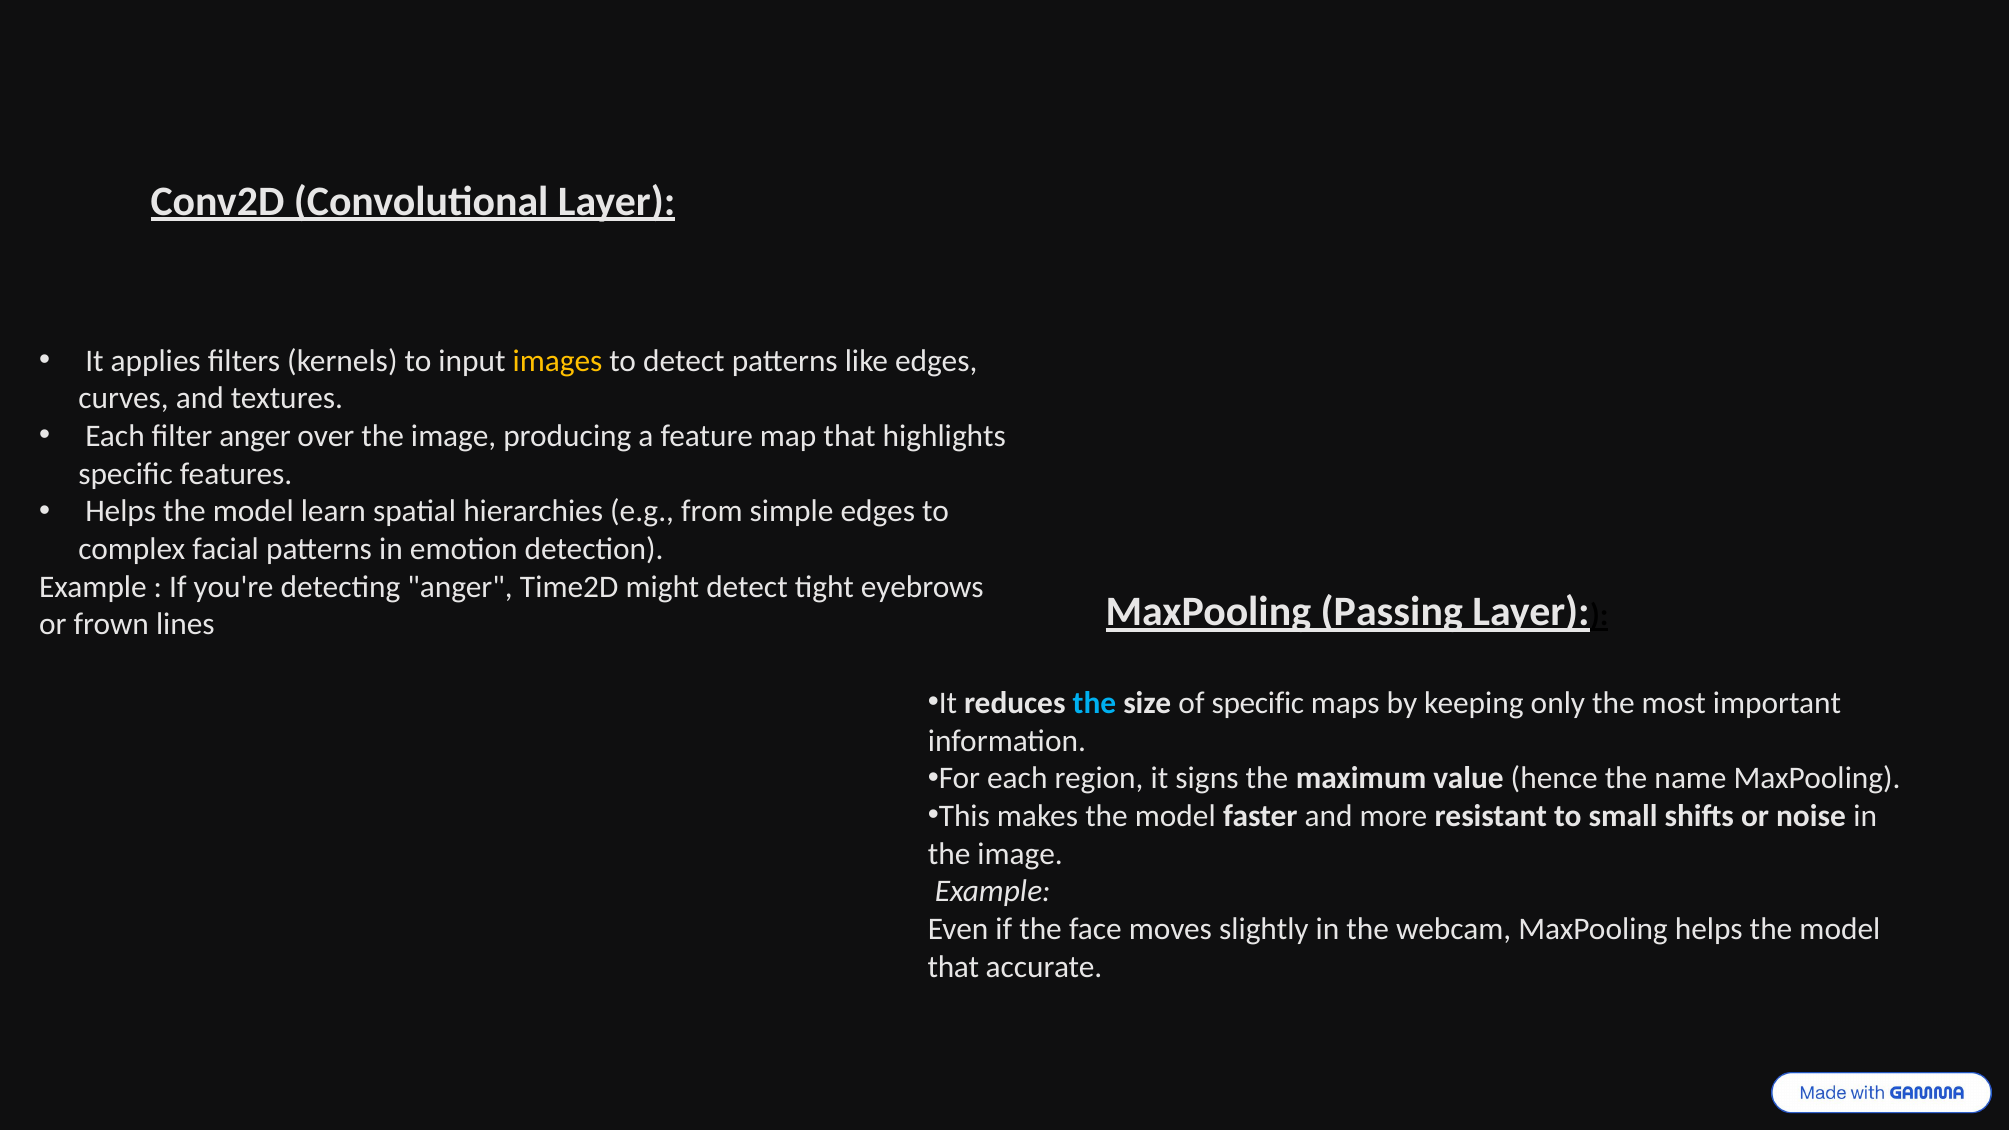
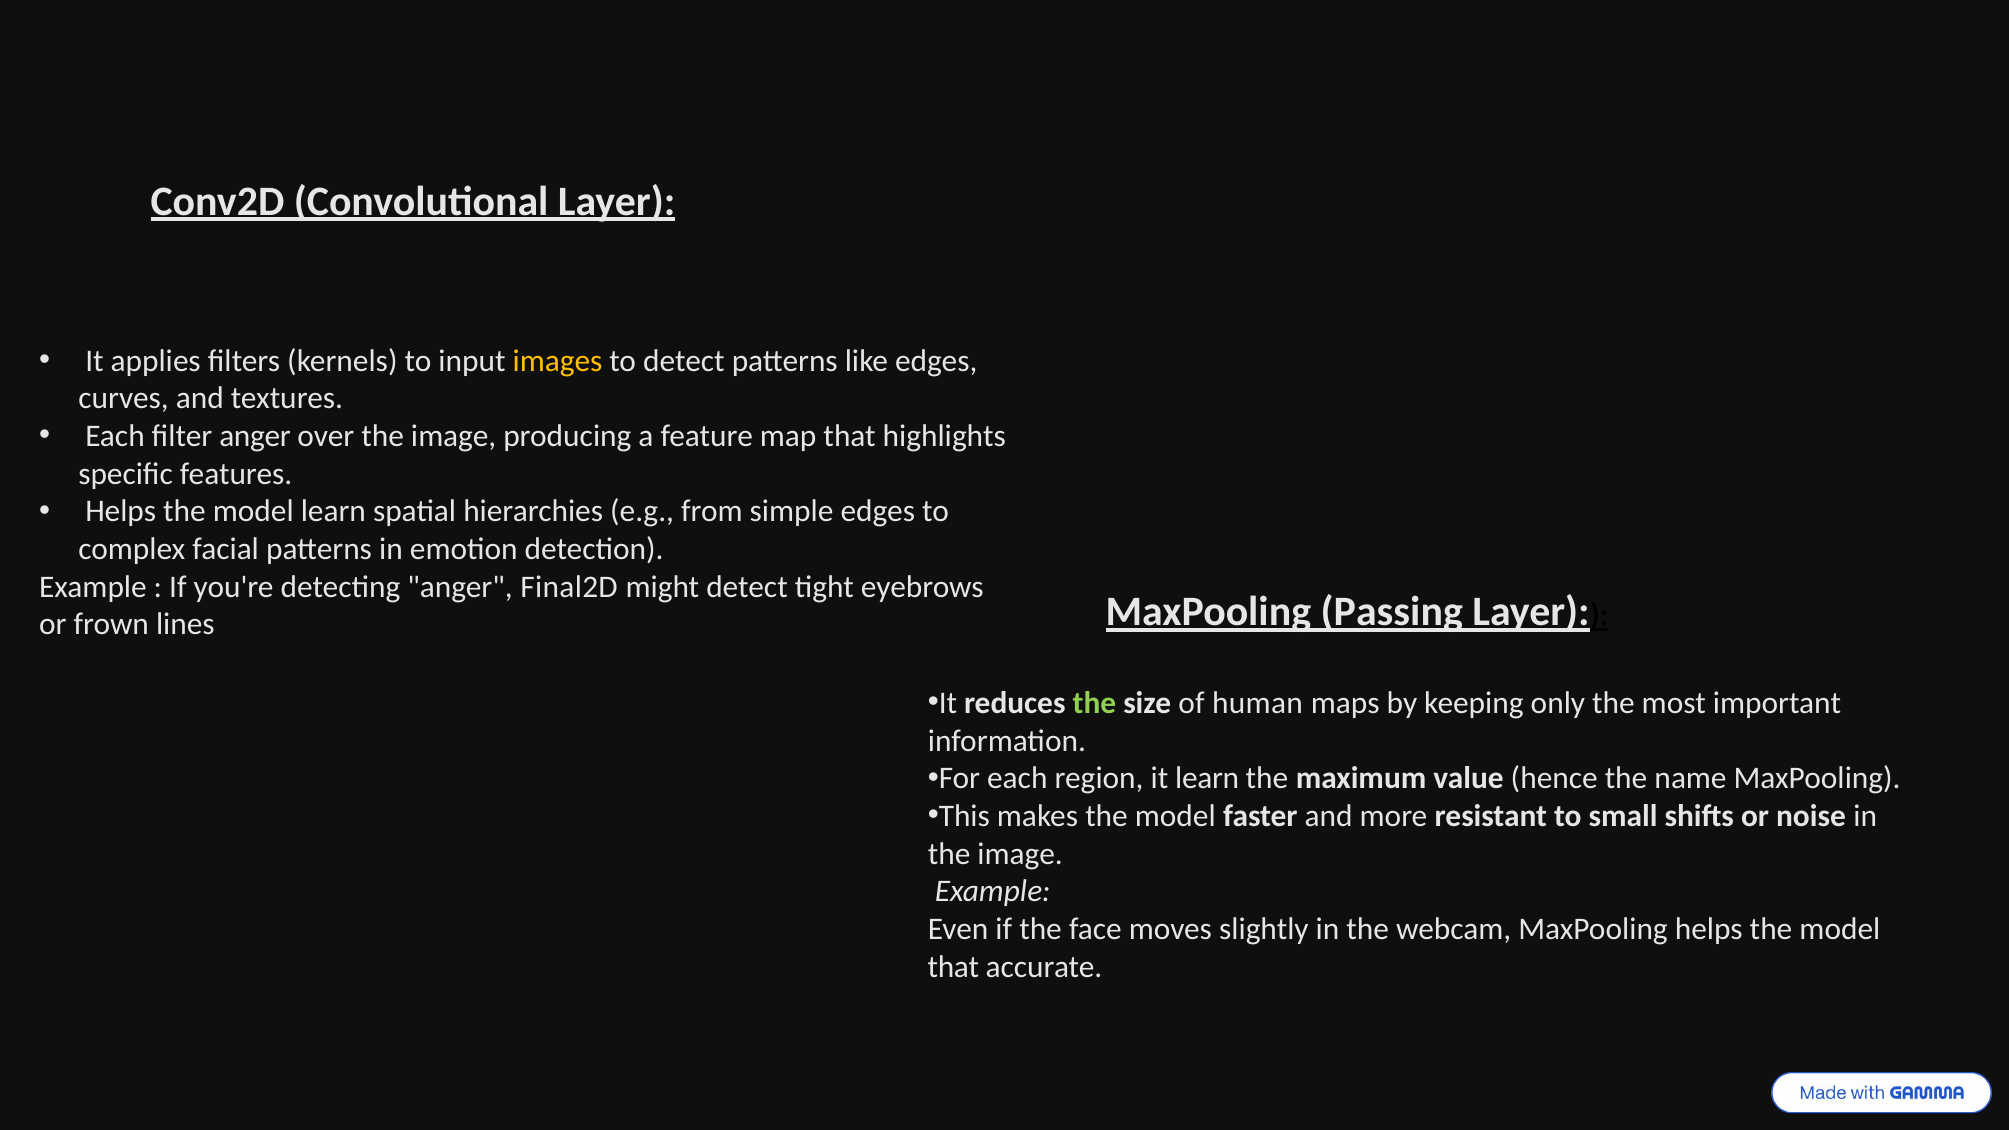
Time2D: Time2D -> Final2D
the at (1094, 703) colour: light blue -> light green
of specific: specific -> human
it signs: signs -> learn
